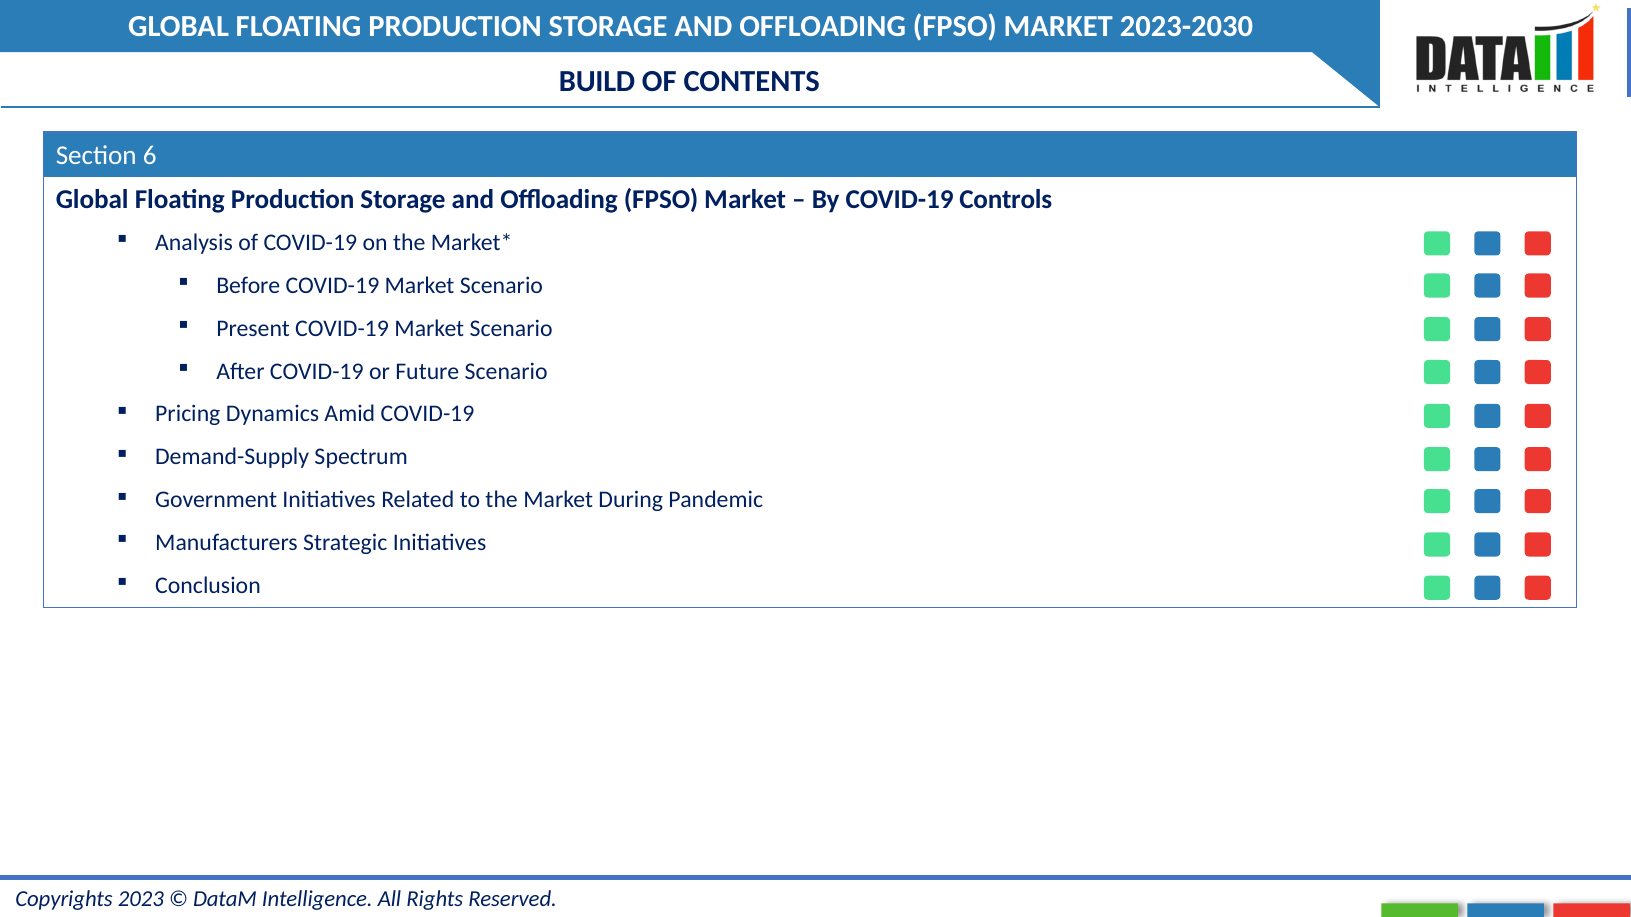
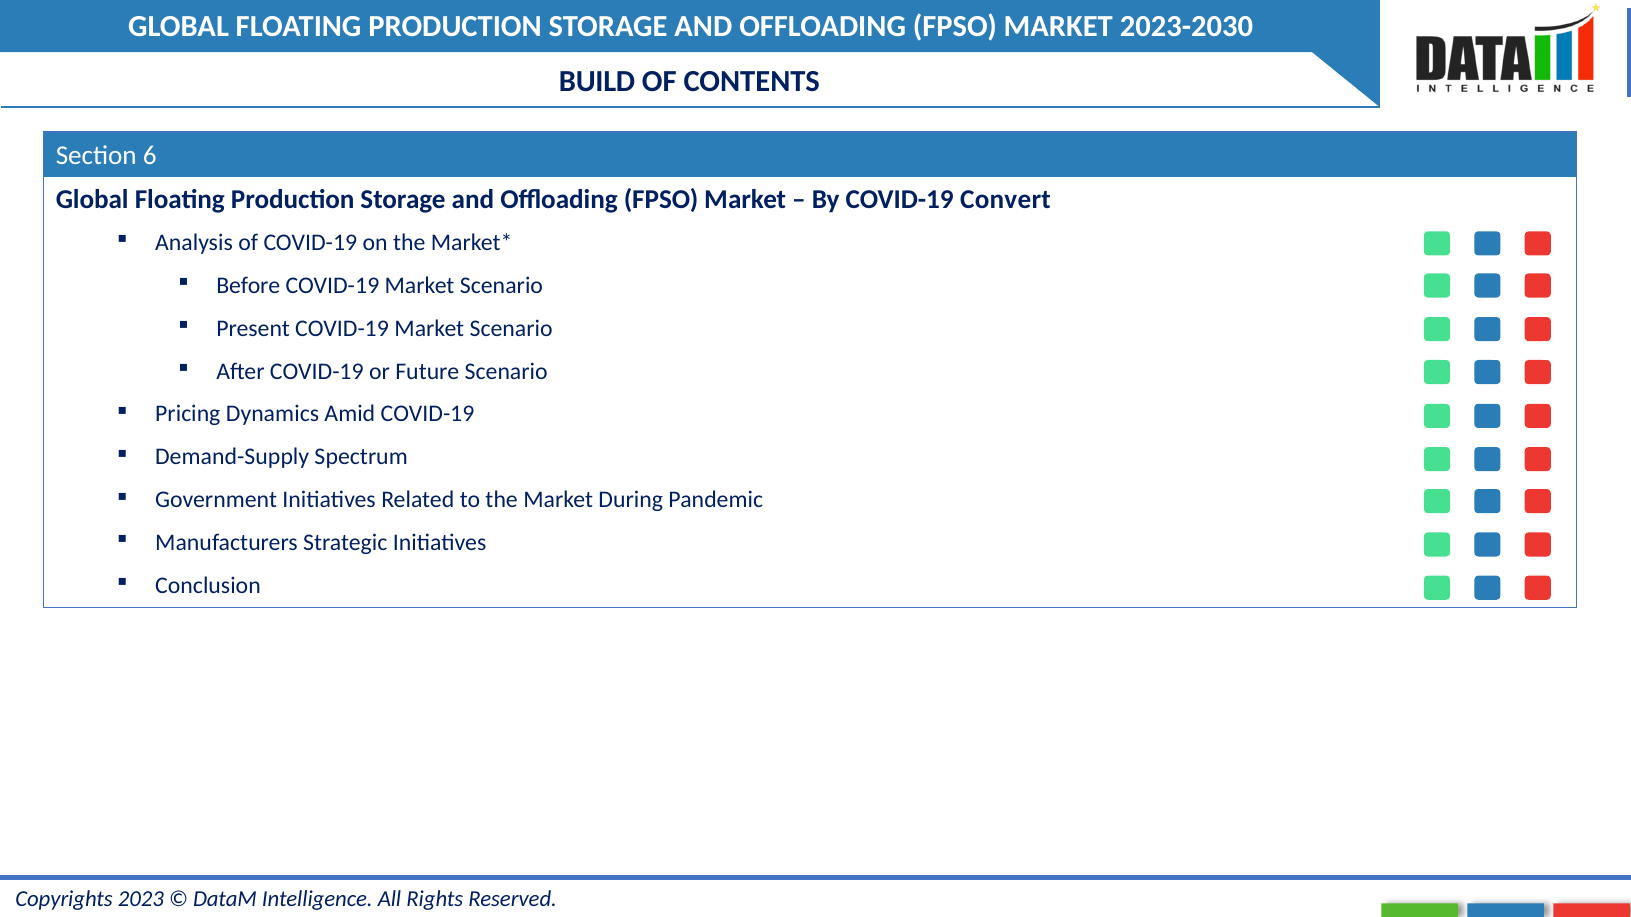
Controls: Controls -> Convert
